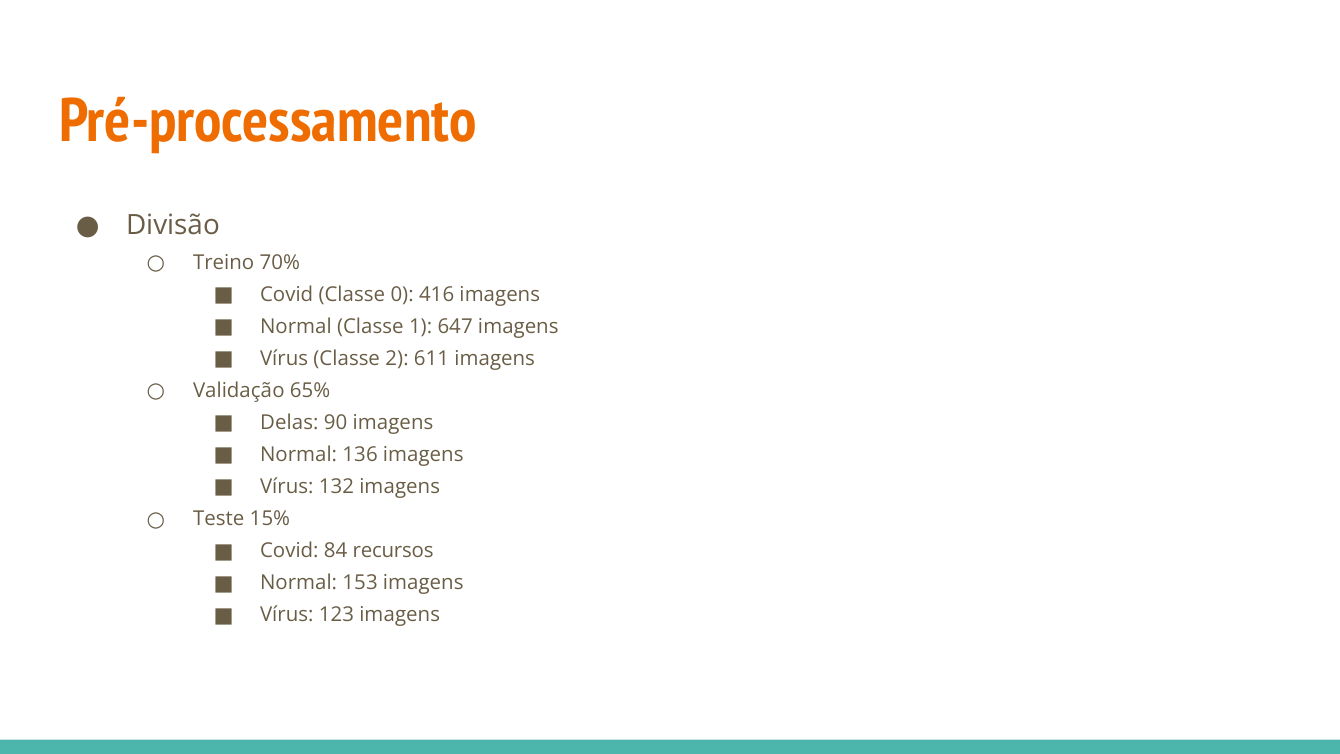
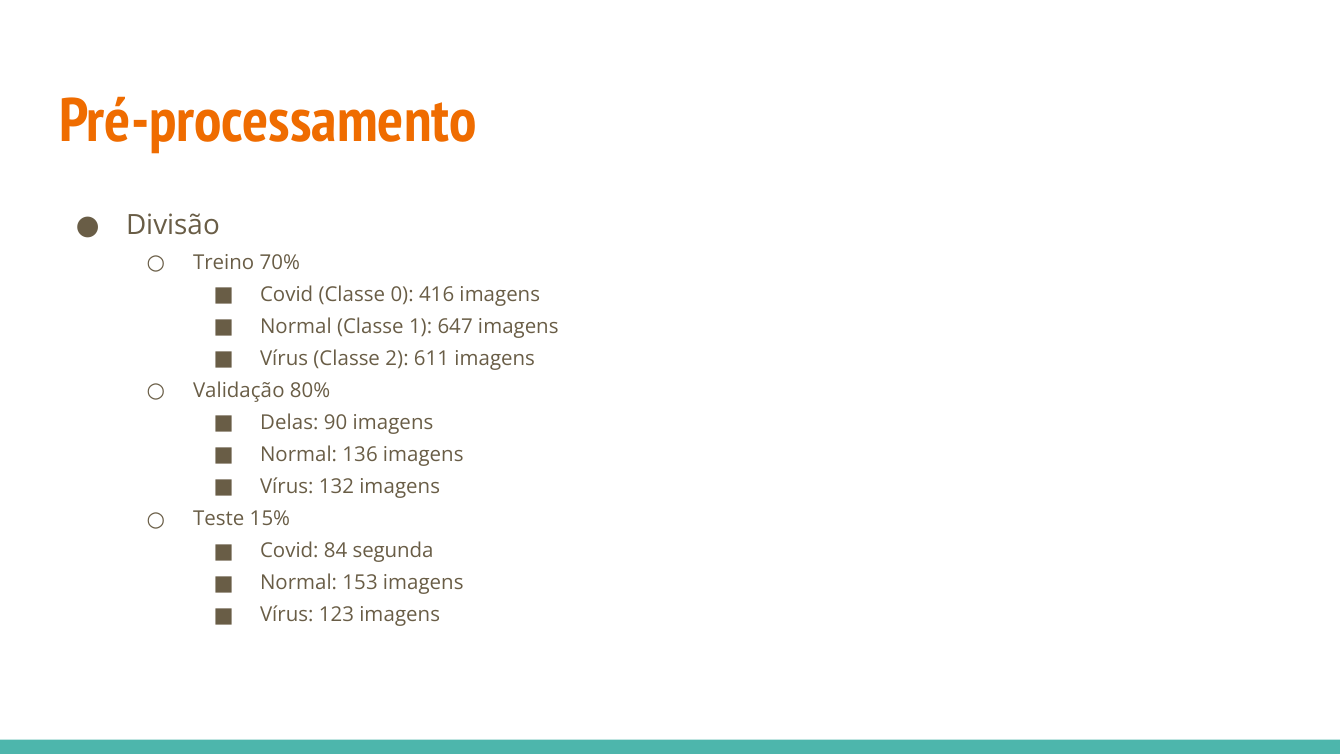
65%: 65% -> 80%
recursos: recursos -> segunda
